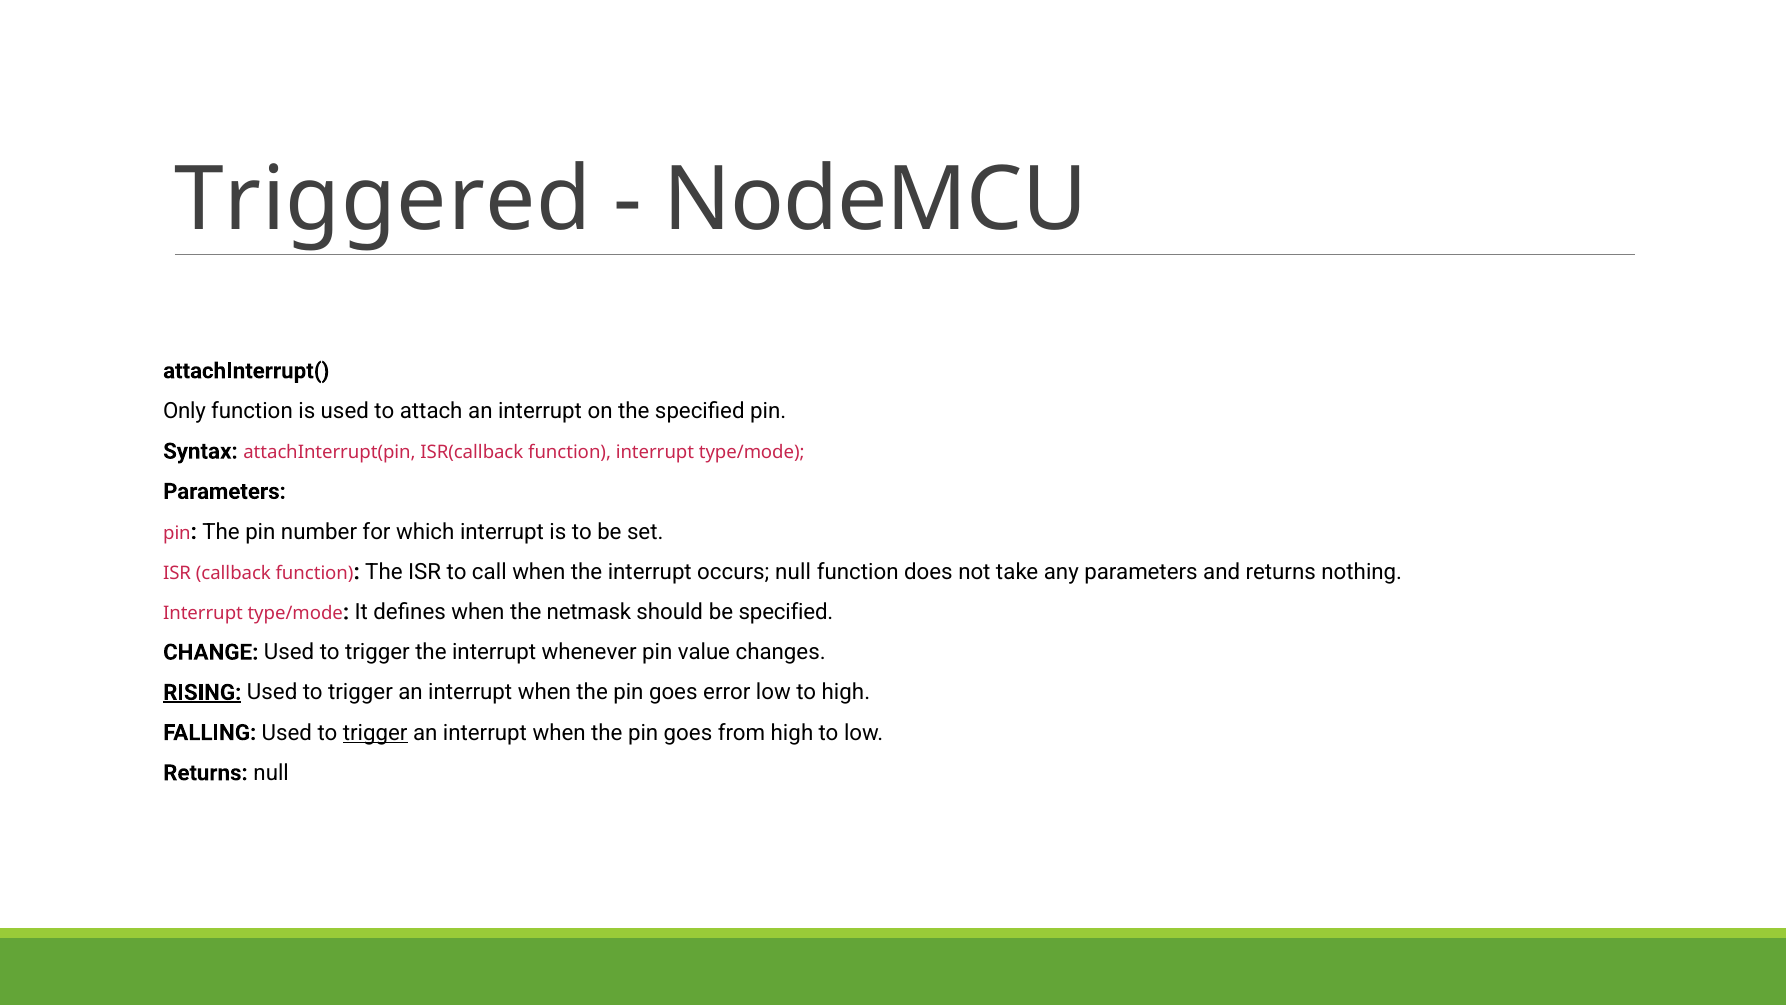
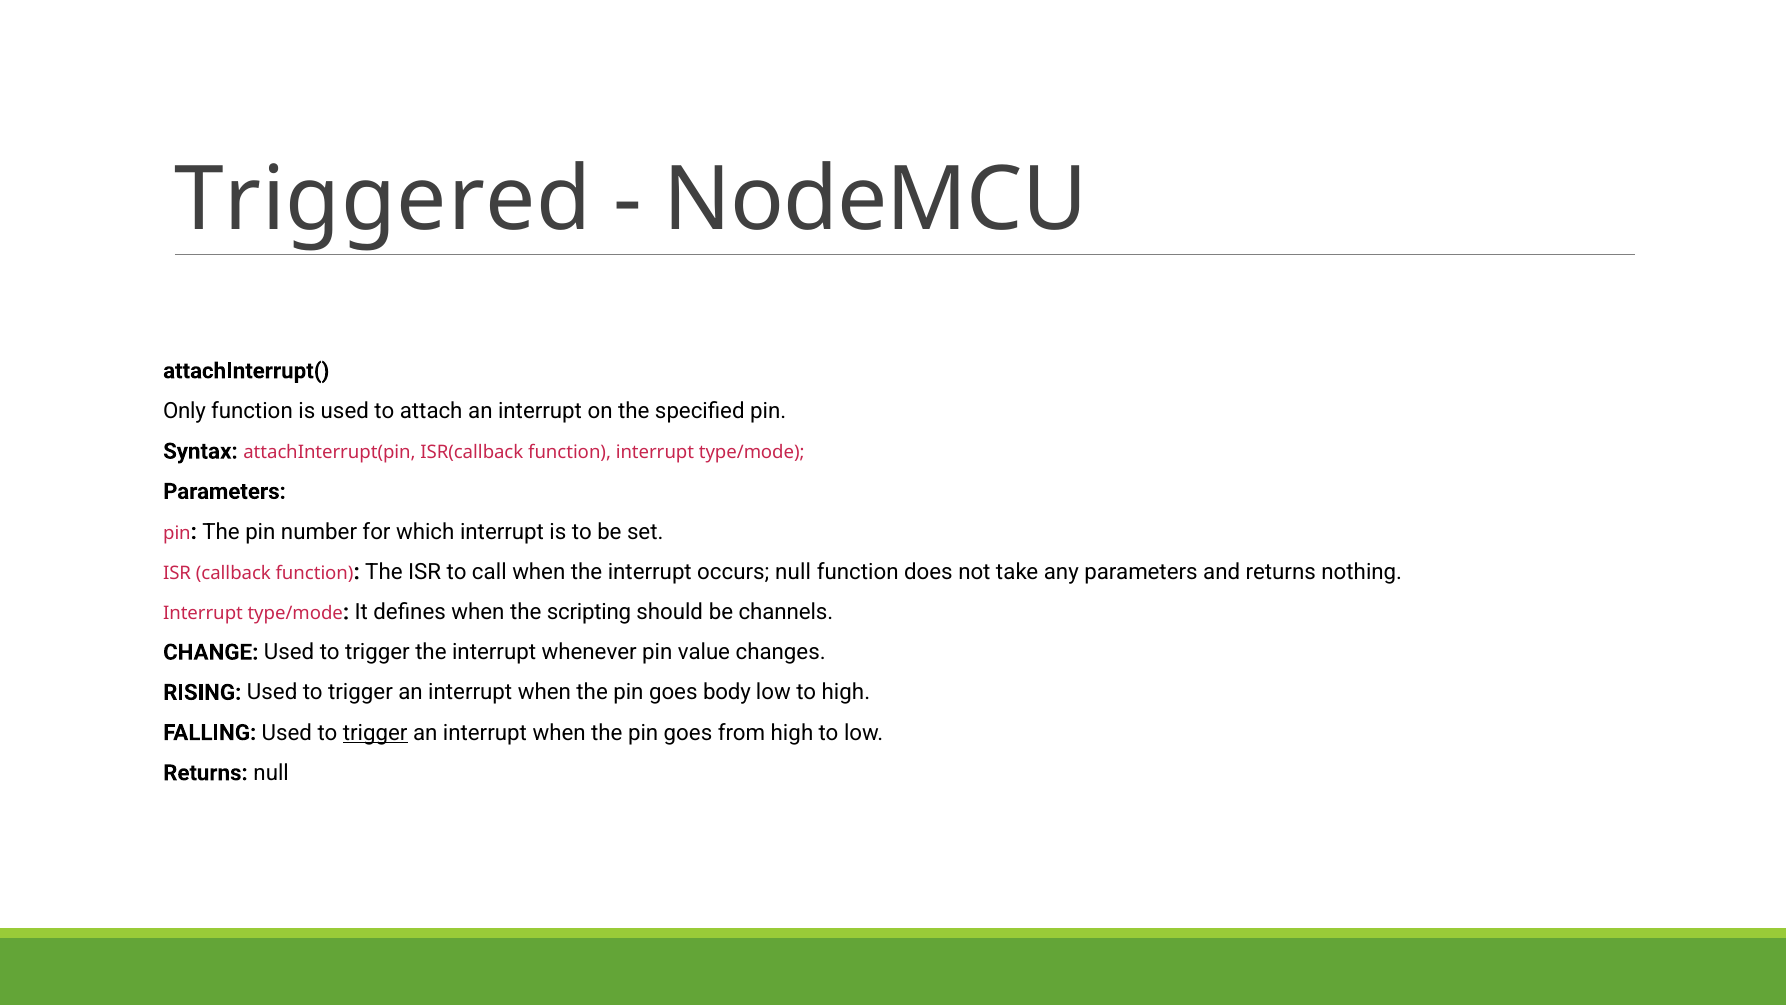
netmask: netmask -> scripting
be specified: specified -> channels
RISING underline: present -> none
error: error -> body
